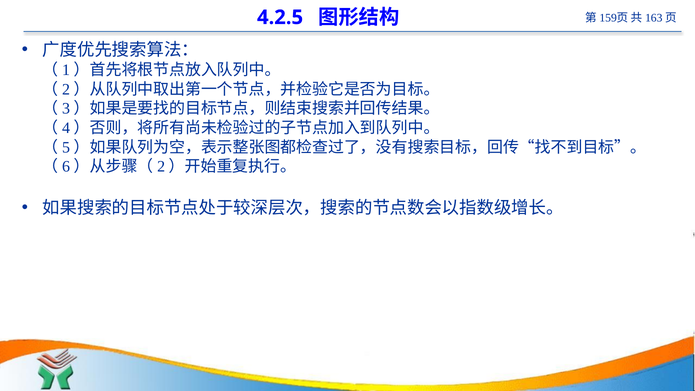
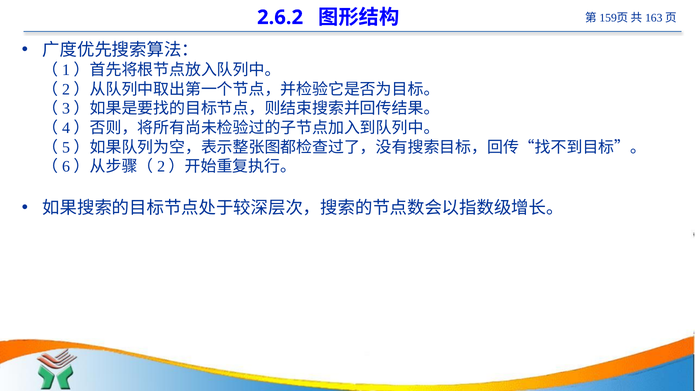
4.2.5: 4.2.5 -> 2.6.2
